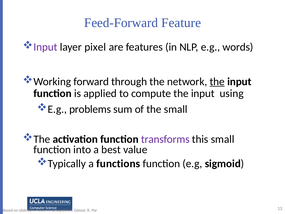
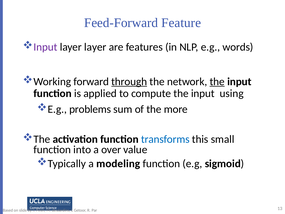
layer pixel: pixel -> layer
through underline: none -> present
the small: small -> more
transforms colour: purple -> blue
best: best -> over
functions: functions -> modeling
